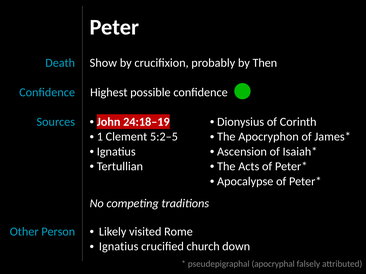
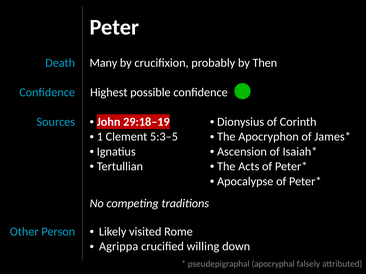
Show: Show -> Many
24:18–19: 24:18–19 -> 29:18–19
5:2–5: 5:2–5 -> 5:3–5
Ignatius at (119, 247): Ignatius -> Agrippa
church: church -> willing
